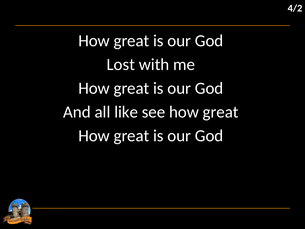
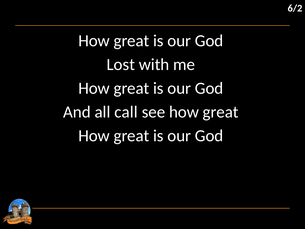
4/2: 4/2 -> 6/2
like: like -> call
